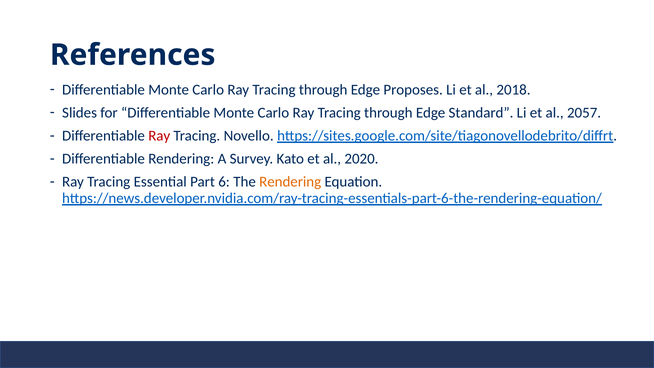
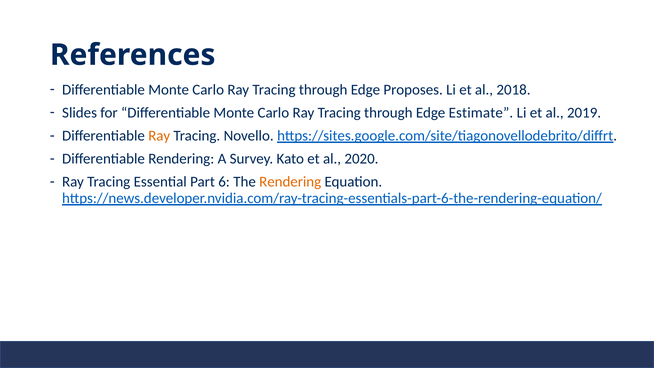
Standard: Standard -> Estimate
2057: 2057 -> 2019
Ray at (159, 136) colour: red -> orange
